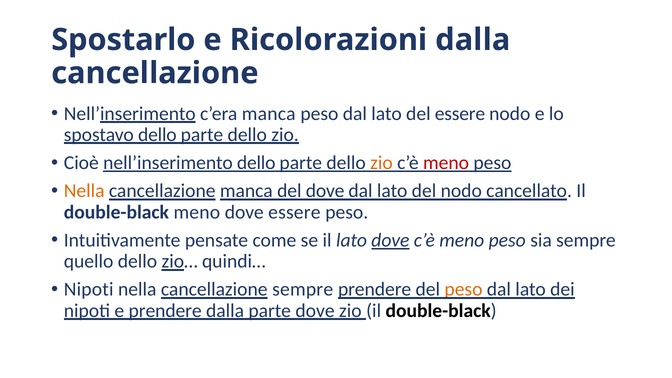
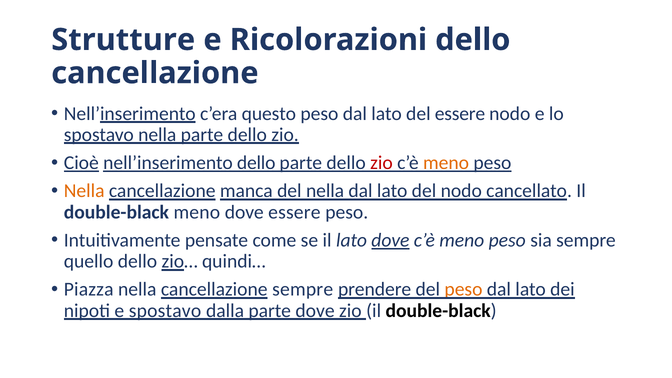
Spostarlo: Spostarlo -> Strutture
Ricolorazioni dalla: dalla -> dello
c’era manca: manca -> questo
spostavo dello: dello -> nella
Cioè underline: none -> present
zio at (381, 163) colour: orange -> red
meno at (446, 163) colour: red -> orange
del dove: dove -> nella
Nipoti at (89, 290): Nipoti -> Piazza
e prendere: prendere -> spostavo
